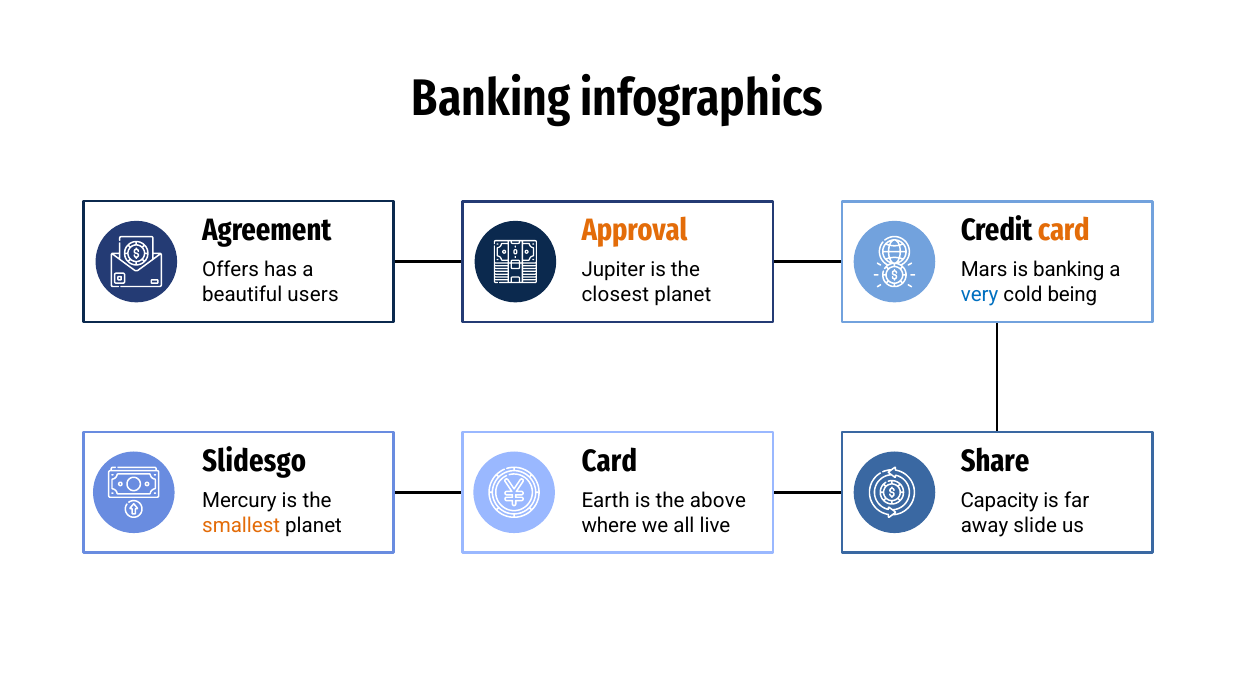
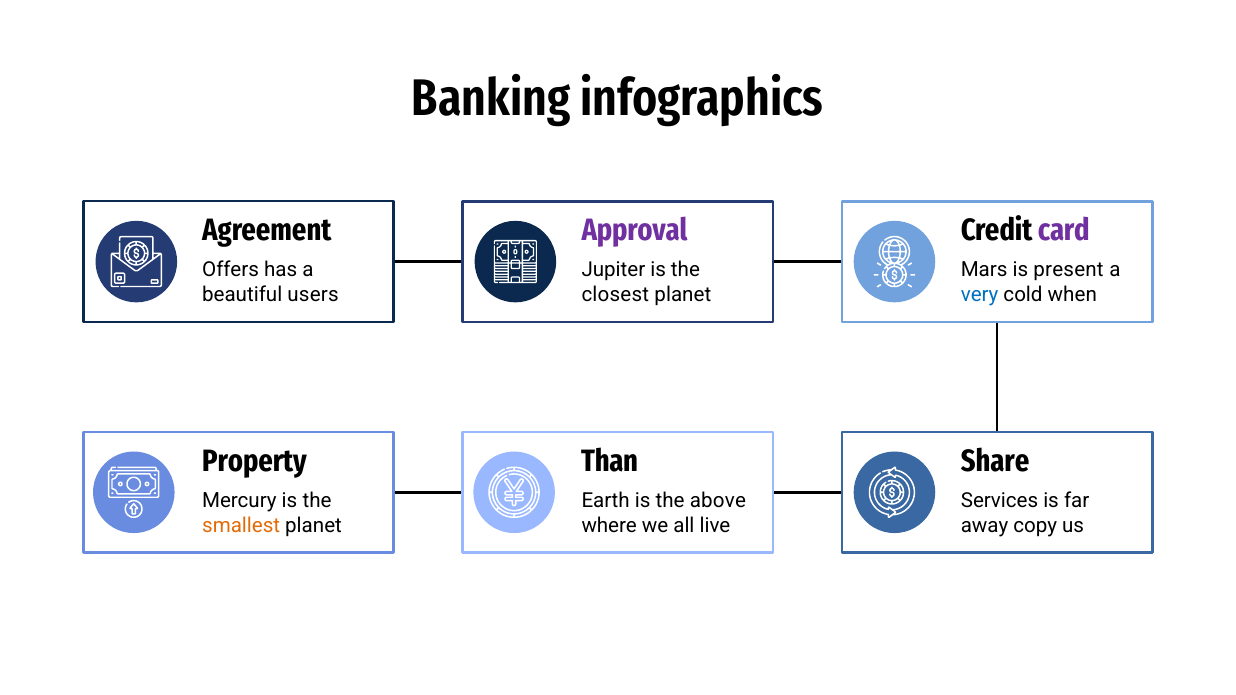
Approval colour: orange -> purple
card at (1064, 231) colour: orange -> purple
is banking: banking -> present
being: being -> when
Slidesgo: Slidesgo -> Property
Card at (609, 461): Card -> Than
Capacity: Capacity -> Services
slide: slide -> copy
